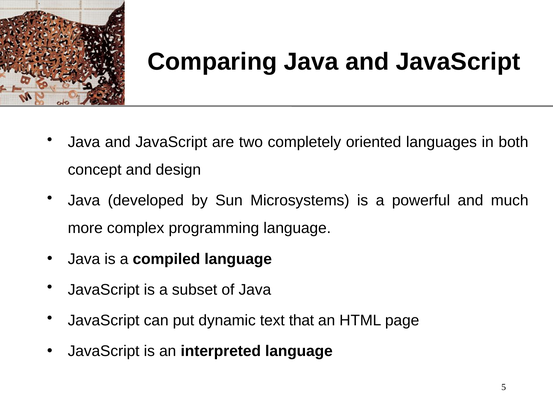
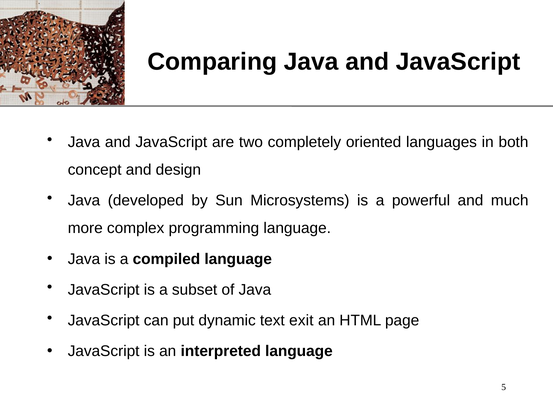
that: that -> exit
